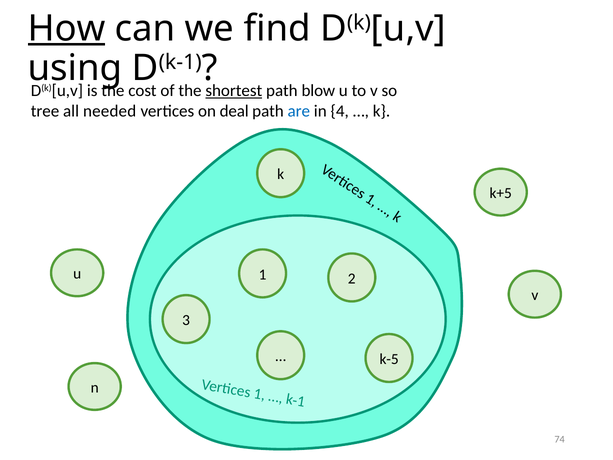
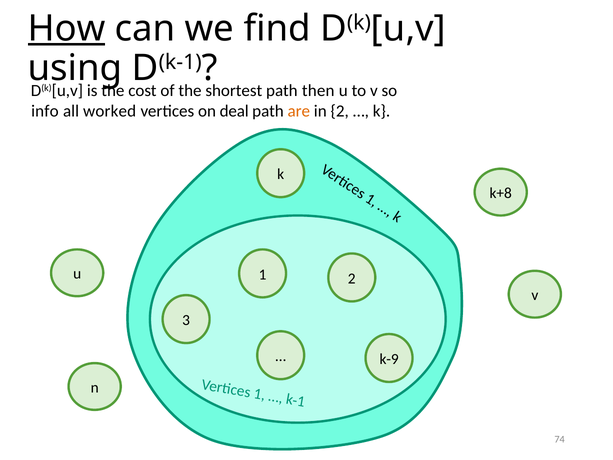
shortest underline: present -> none
blow: blow -> then
tree: tree -> info
needed: needed -> worked
are colour: blue -> orange
in 4: 4 -> 2
k+5: k+5 -> k+8
k-5: k-5 -> k-9
